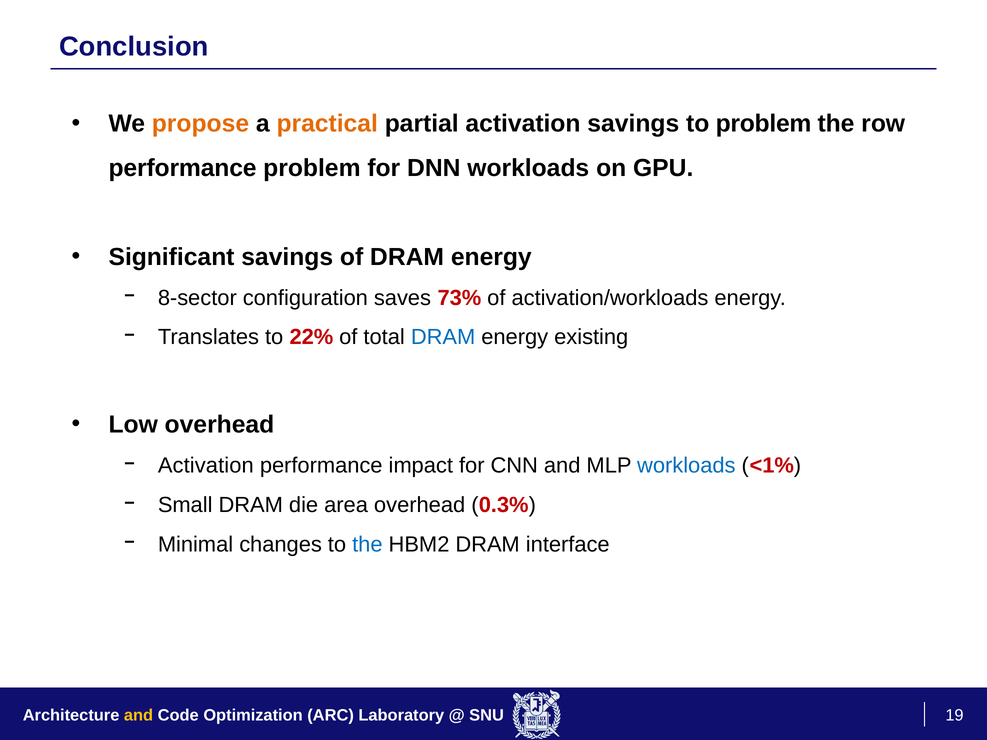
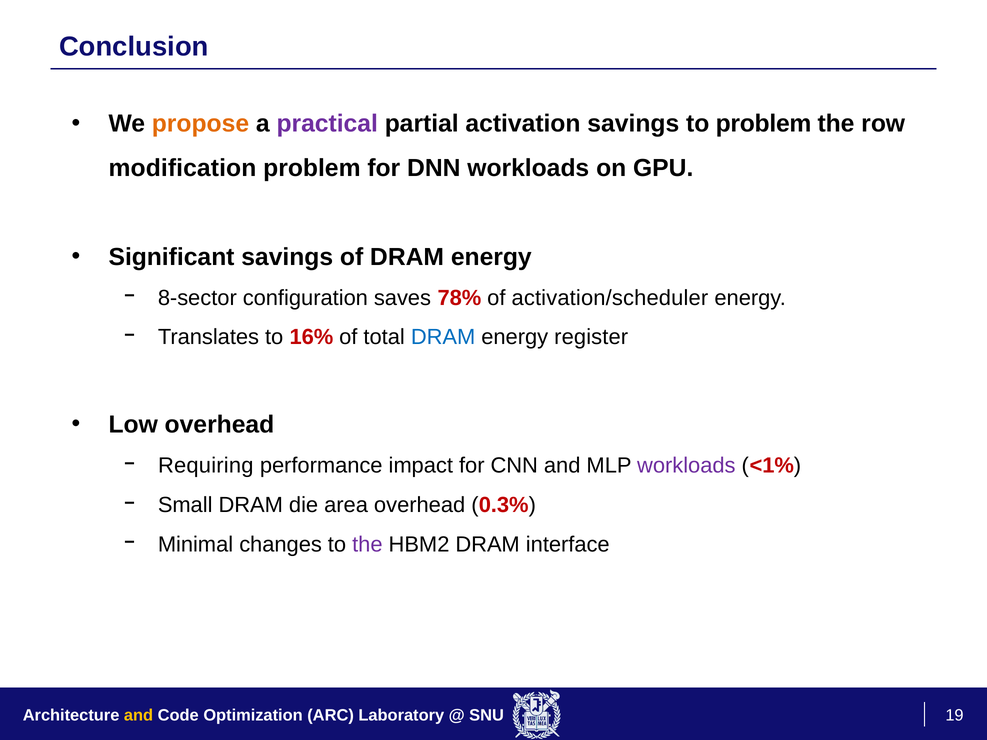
practical colour: orange -> purple
performance at (183, 168): performance -> modification
73%: 73% -> 78%
activation/workloads: activation/workloads -> activation/scheduler
22%: 22% -> 16%
existing: existing -> register
Activation at (206, 466): Activation -> Requiring
workloads at (686, 466) colour: blue -> purple
the at (367, 544) colour: blue -> purple
